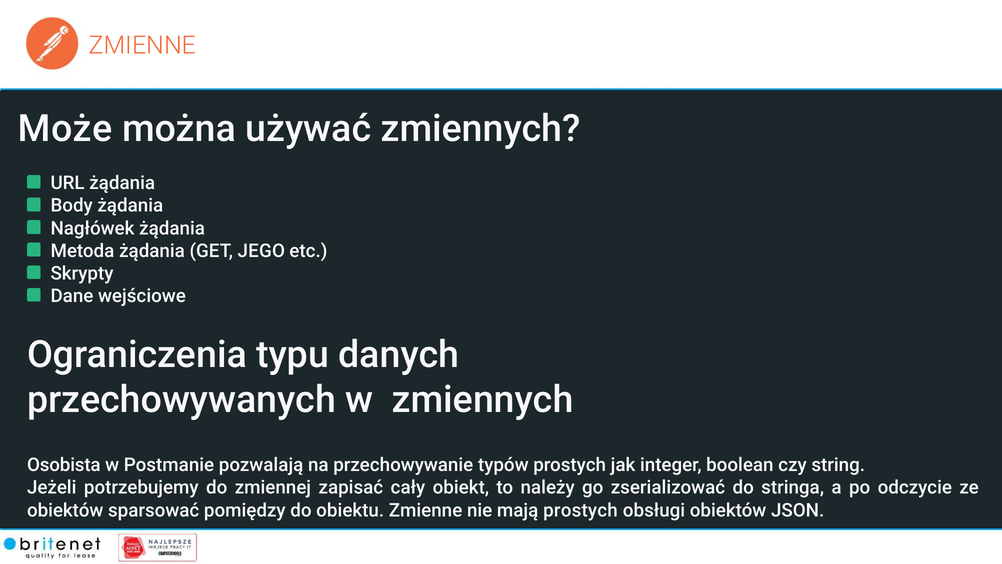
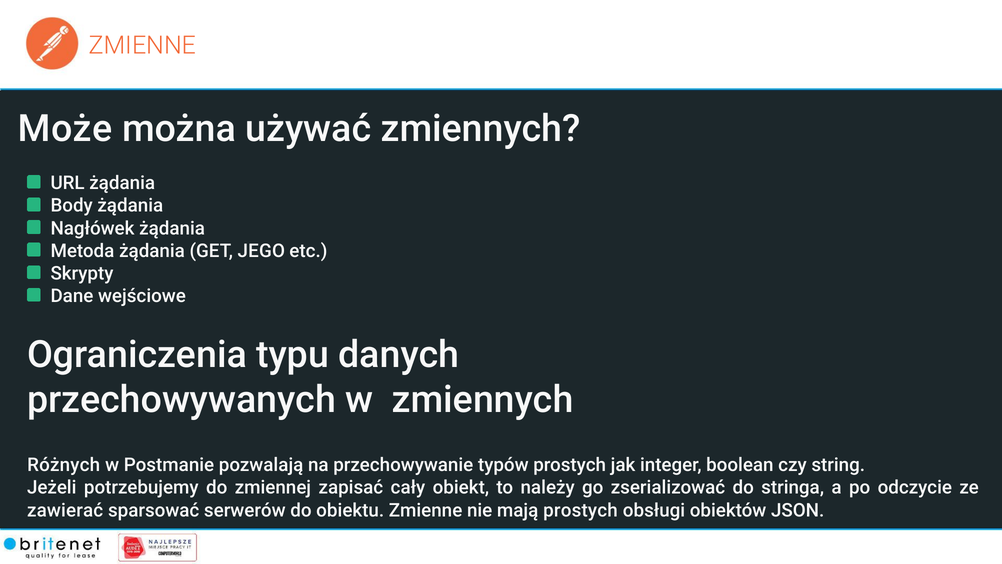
Osobista: Osobista -> Różnych
obiektów at (65, 510): obiektów -> zawierać
pomiędzy: pomiędzy -> serwerów
